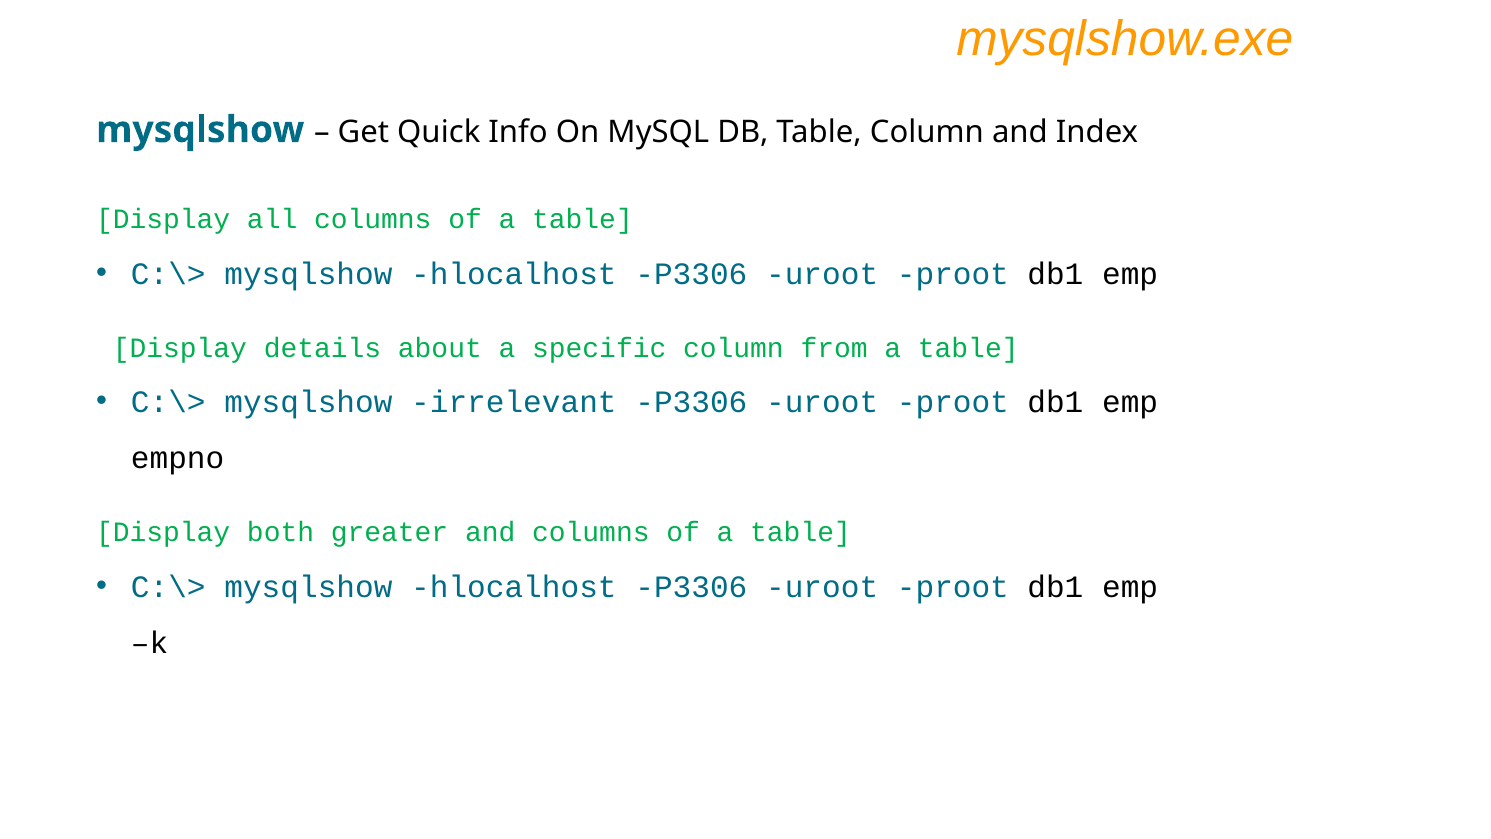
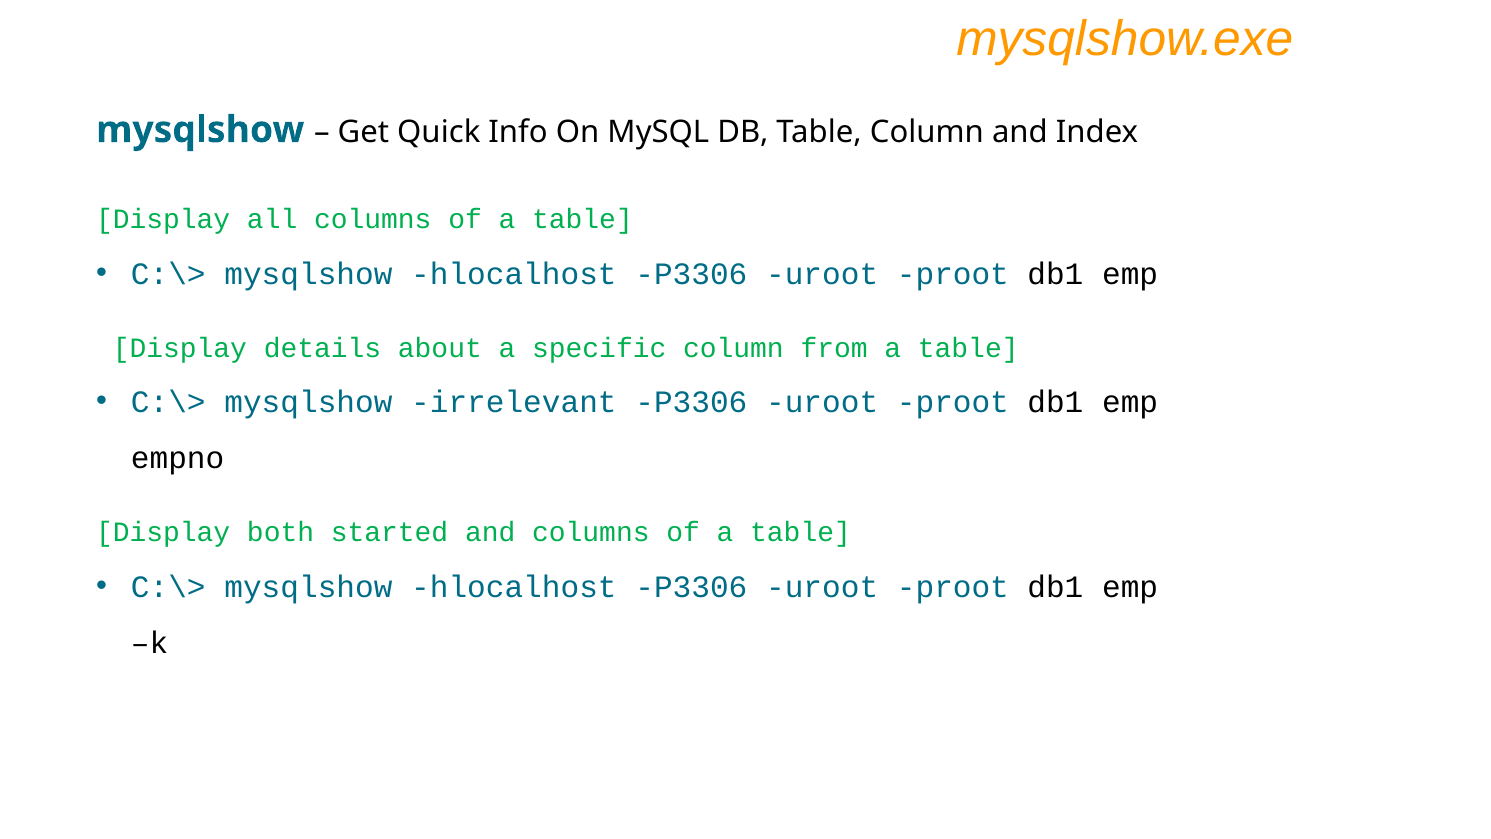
greater: greater -> started
